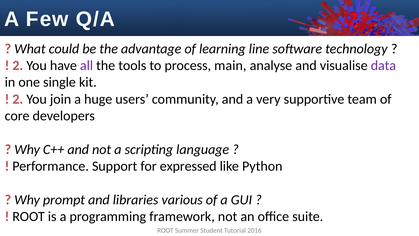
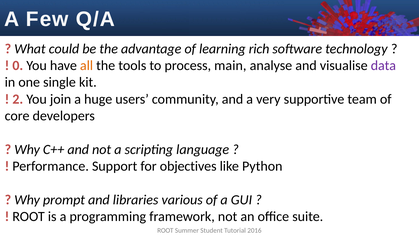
line: line -> rich
2 at (18, 65): 2 -> 0
all colour: purple -> orange
expressed: expressed -> objectives
